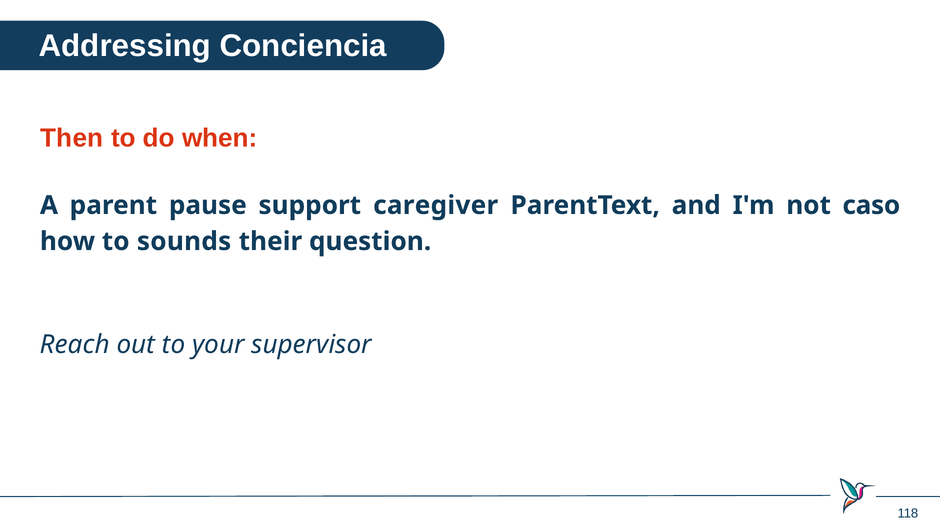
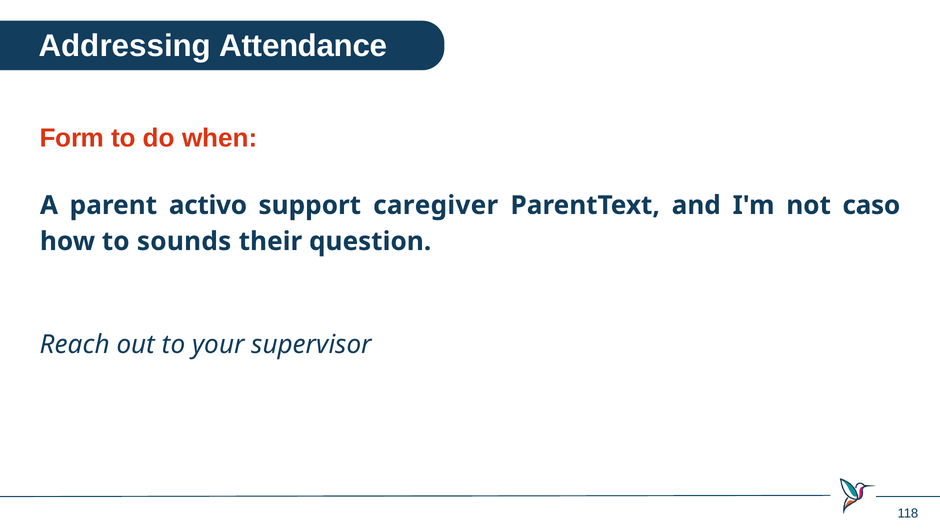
Conciencia: Conciencia -> Attendance
Then: Then -> Form
pause: pause -> activo
